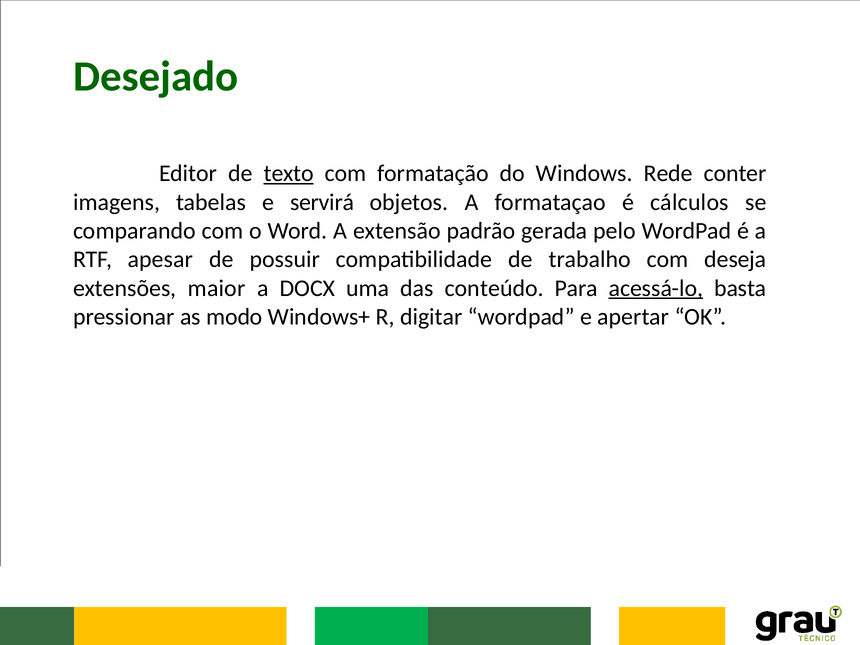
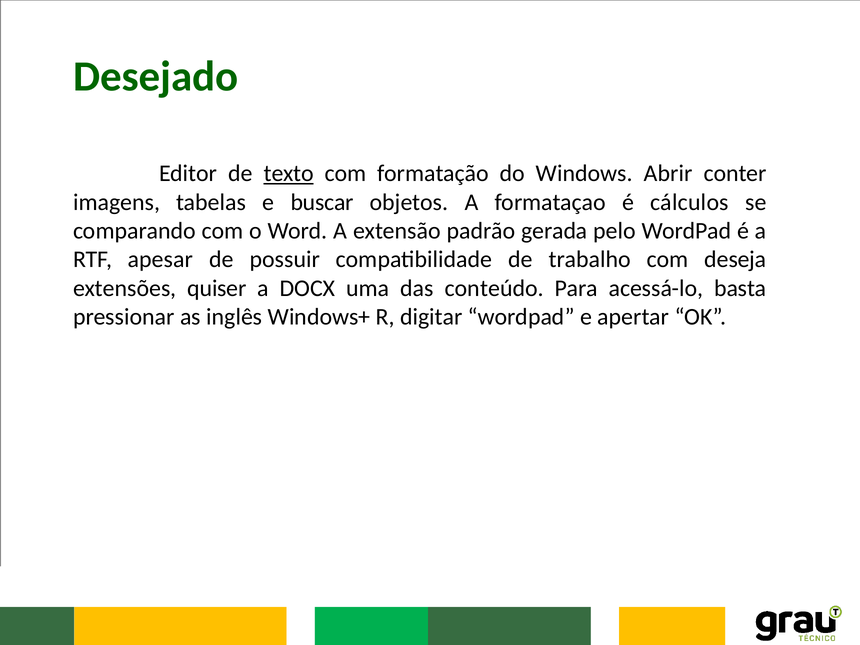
Rede: Rede -> Abrir
servirá: servirá -> buscar
maior: maior -> quiser
acessá-lo underline: present -> none
modo: modo -> inglês
